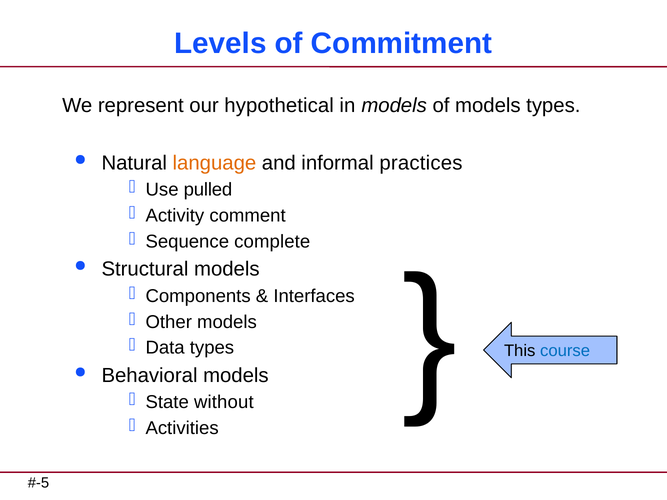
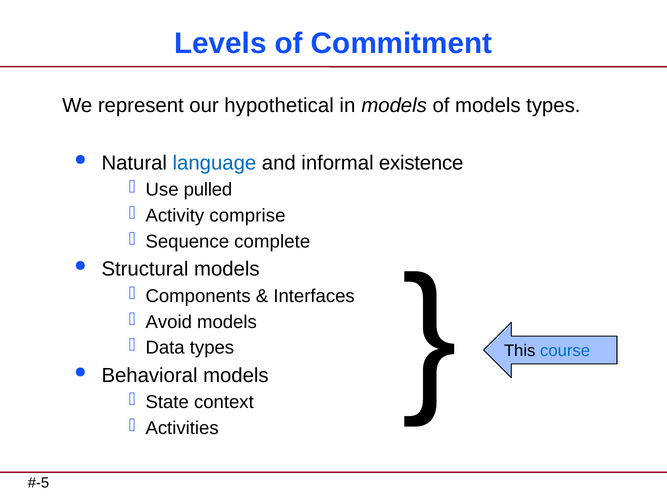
language colour: orange -> blue
practices: practices -> existence
comment: comment -> comprise
Other: Other -> Avoid
without: without -> context
